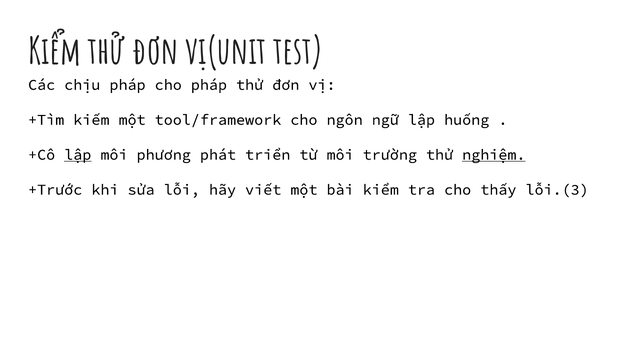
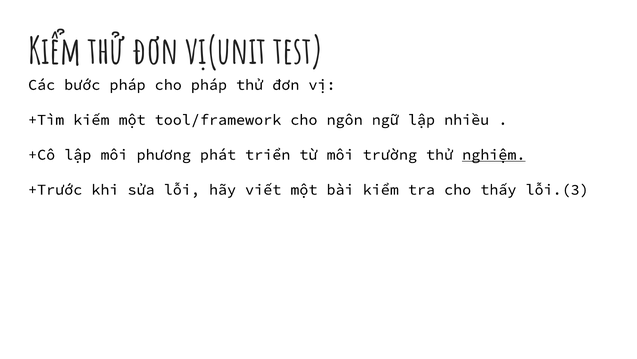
chịu: chịu -> bước
huống: huống -> nhiều
lập at (78, 154) underline: present -> none
